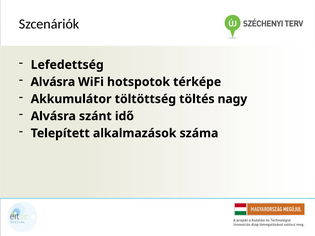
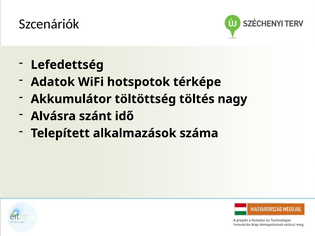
Alvásra at (53, 82): Alvásra -> Adatok
